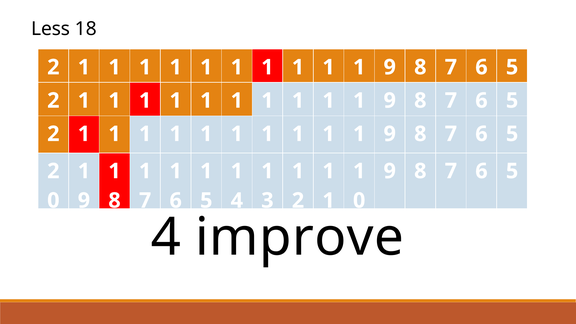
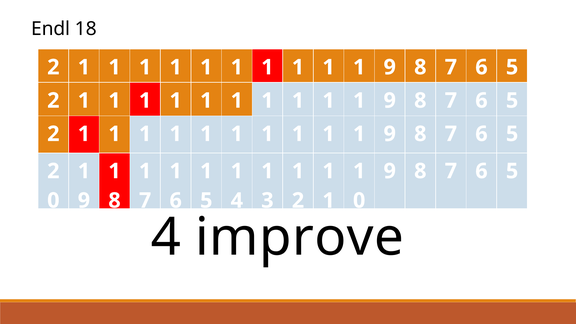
Less: Less -> Endl
